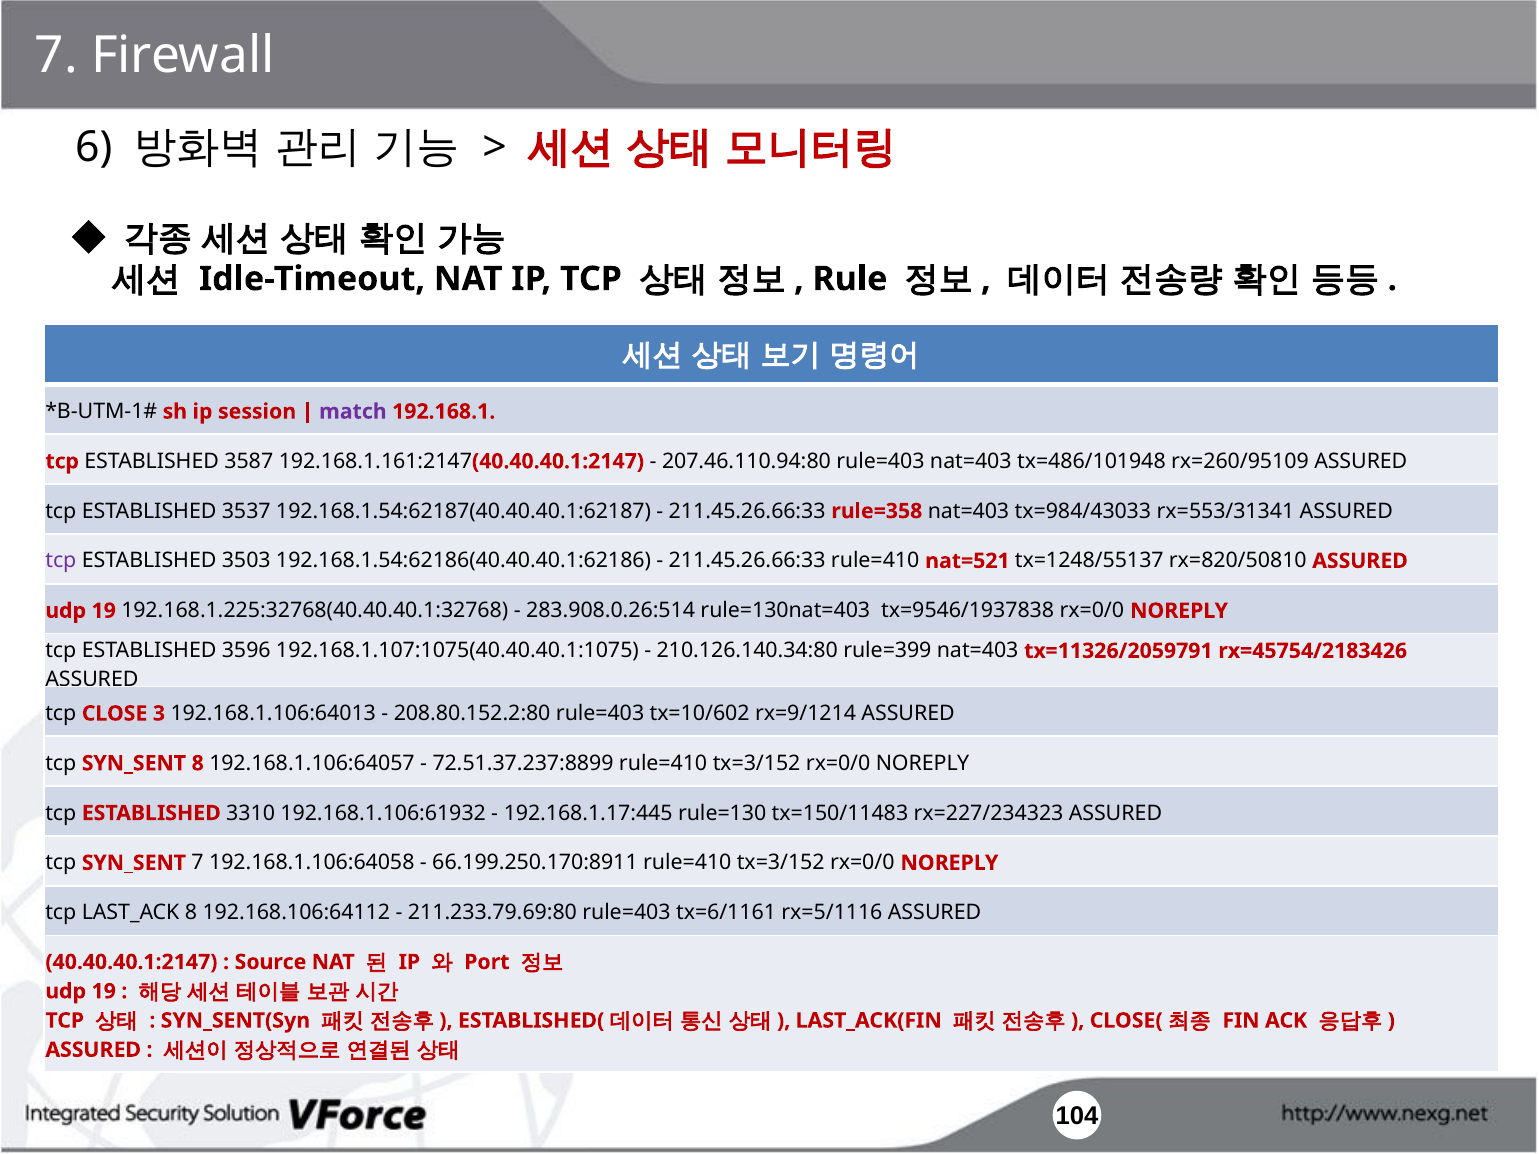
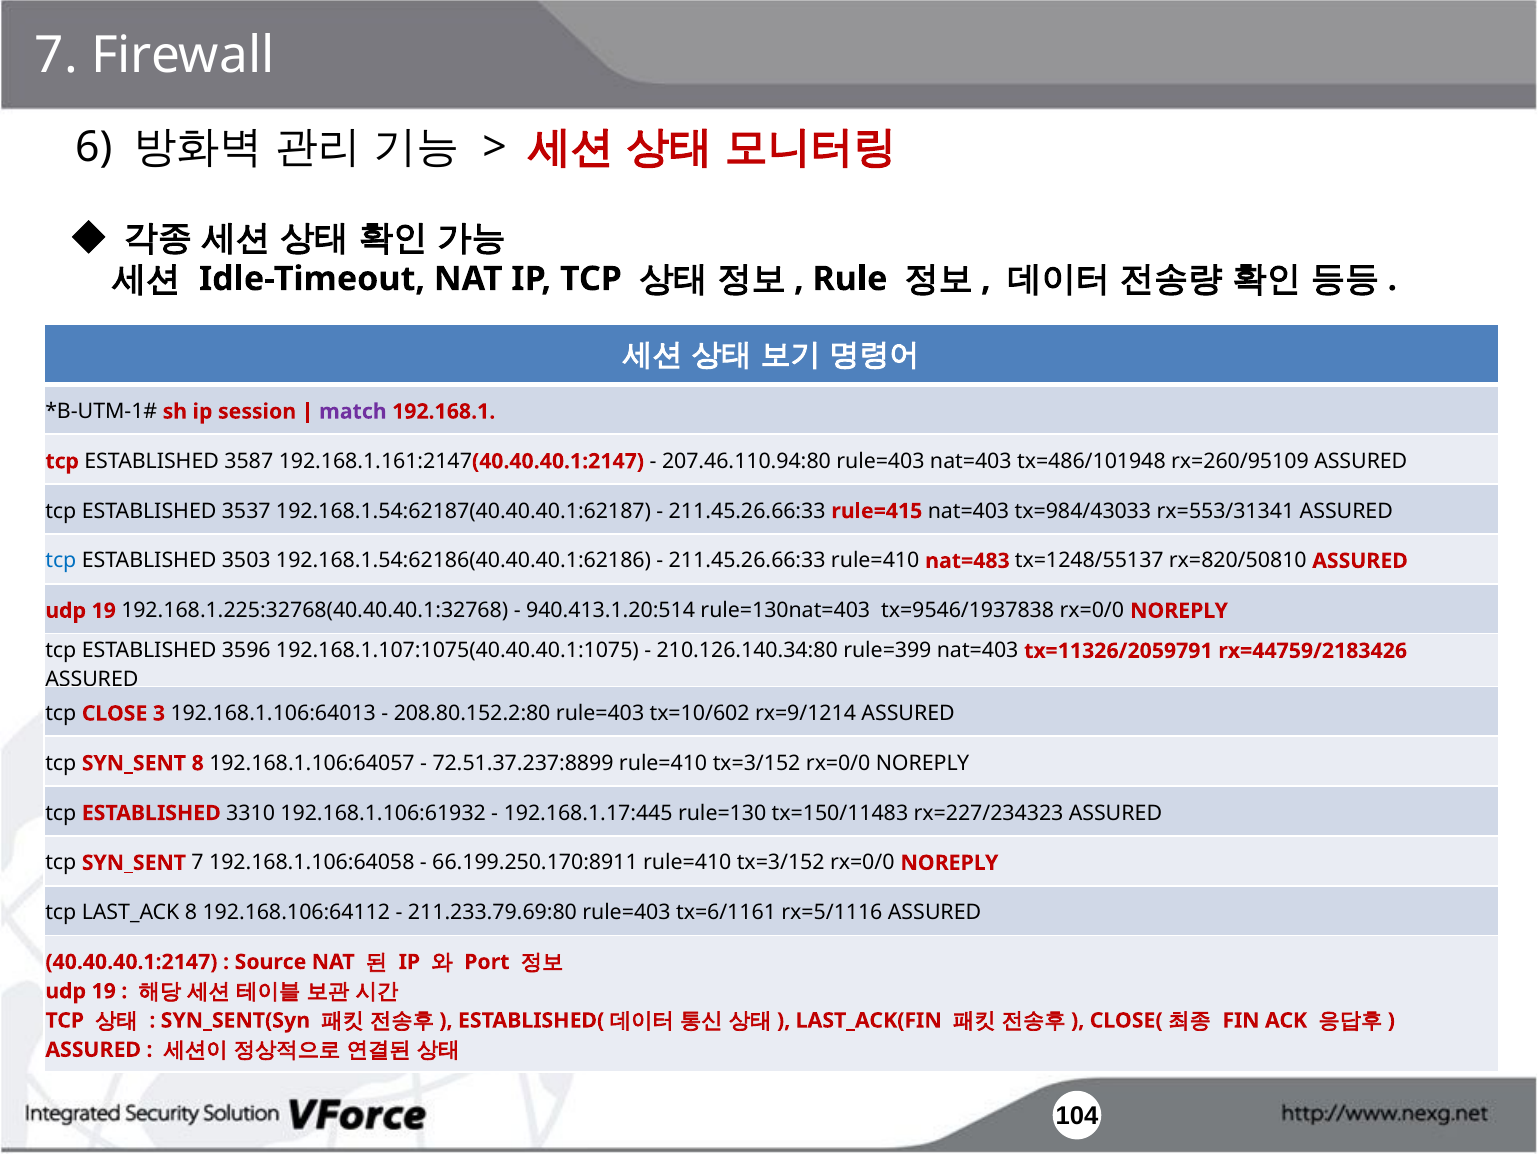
rule=358: rule=358 -> rule=415
tcp at (61, 561) colour: purple -> blue
nat=521: nat=521 -> nat=483
283.908.0.26:514: 283.908.0.26:514 -> 940.413.1.20:514
rx=45754/2183426: rx=45754/2183426 -> rx=44759/2183426
